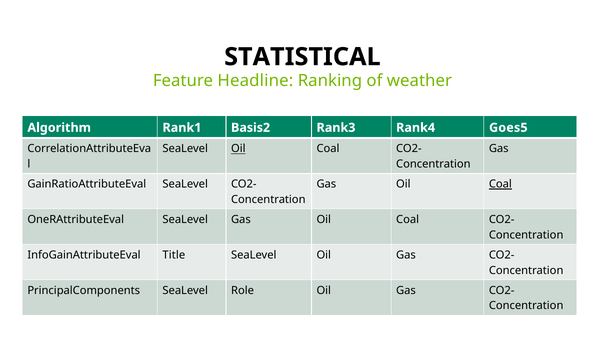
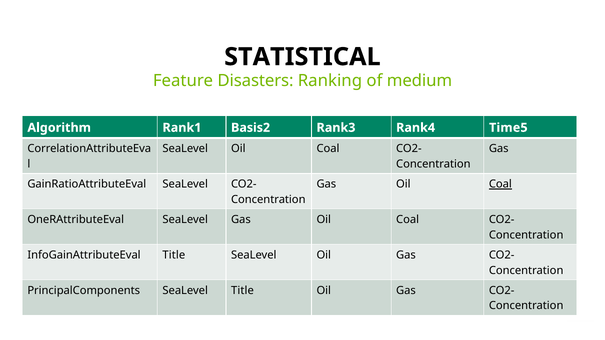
Headline: Headline -> Disasters
weather: weather -> medium
Goes5: Goes5 -> Time5
Oil at (238, 149) underline: present -> none
SeaLevel Role: Role -> Title
